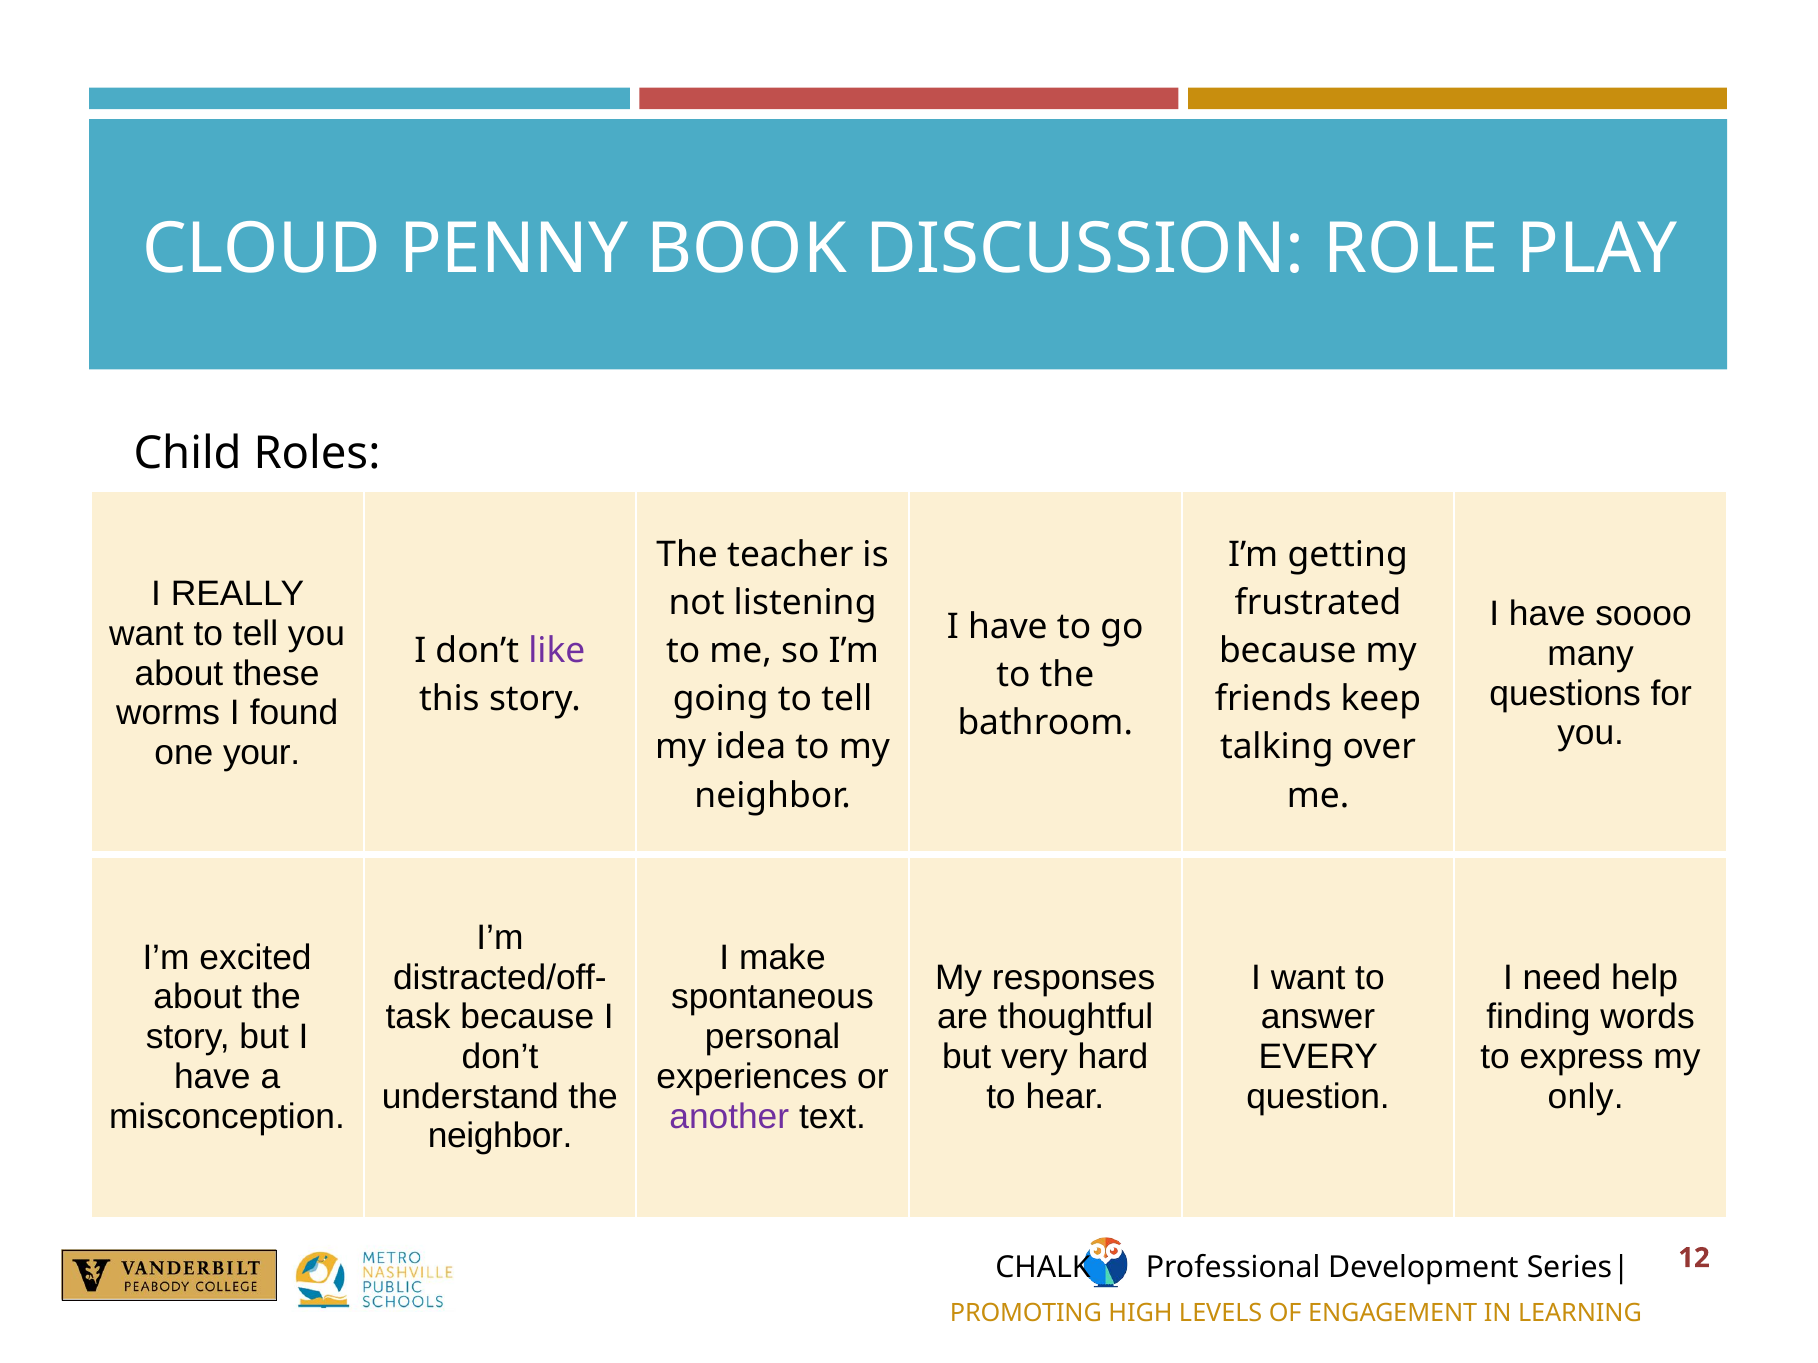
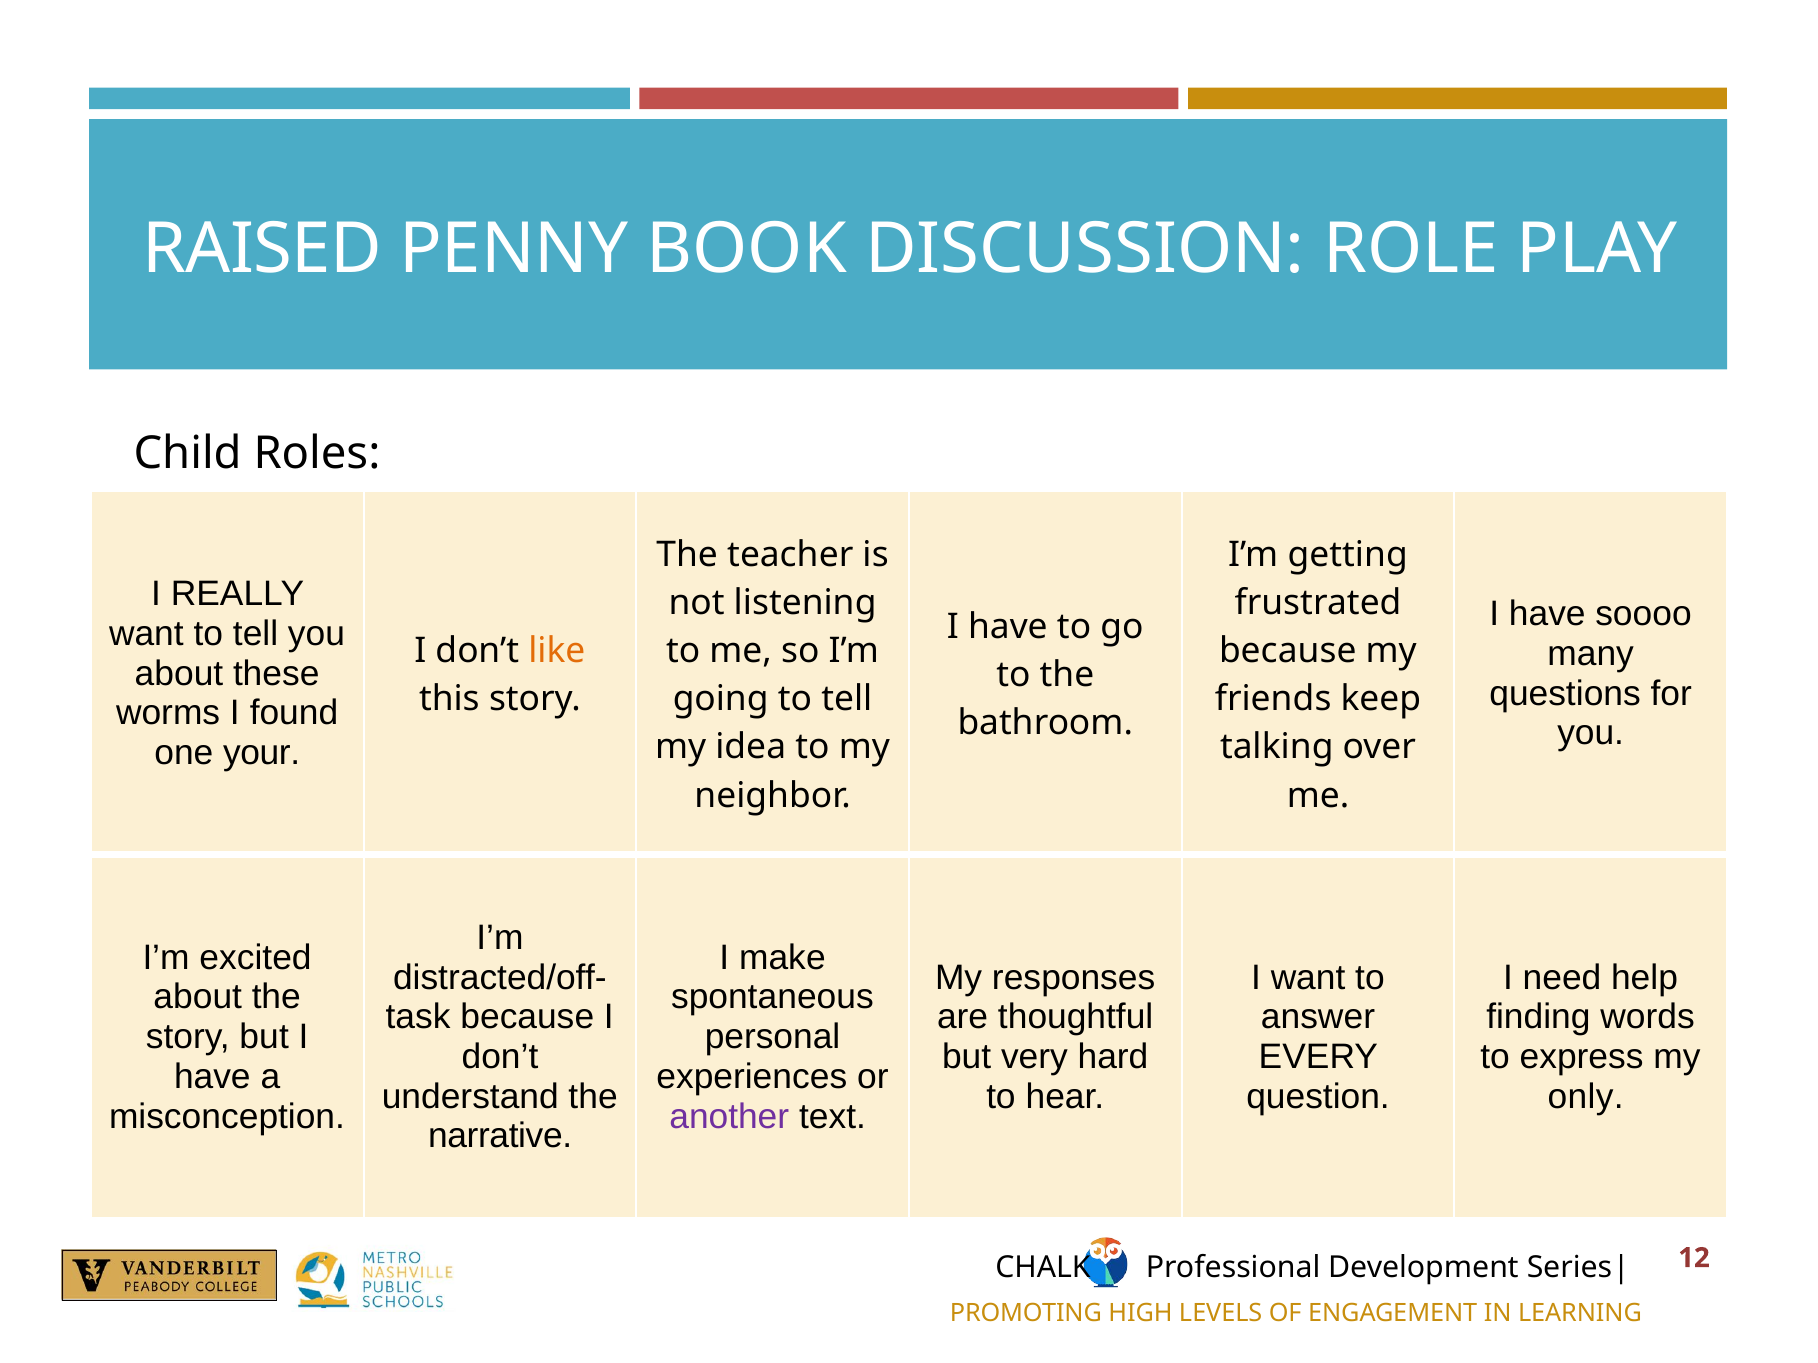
CLOUD: CLOUD -> RAISED
like colour: purple -> orange
neighbor at (500, 1137): neighbor -> narrative
